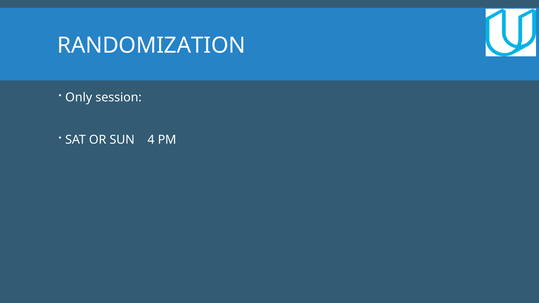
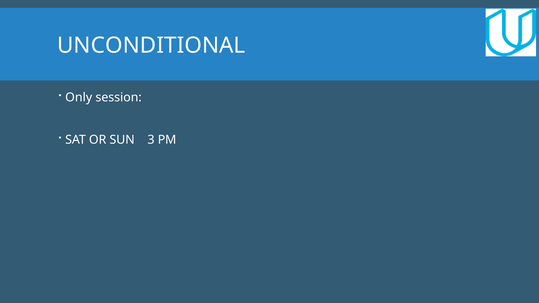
RANDOMIZATION: RANDOMIZATION -> UNCONDITIONAL
4: 4 -> 3
